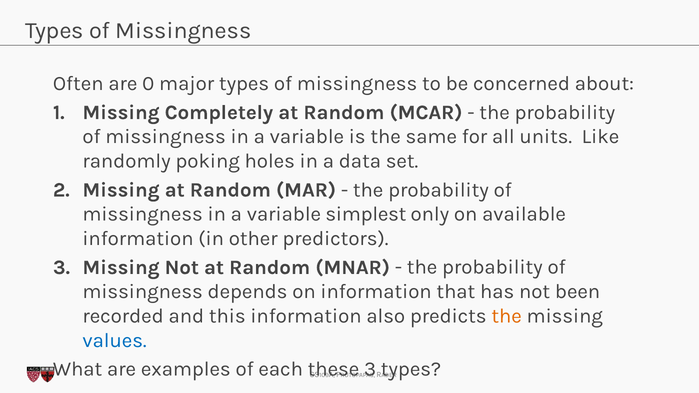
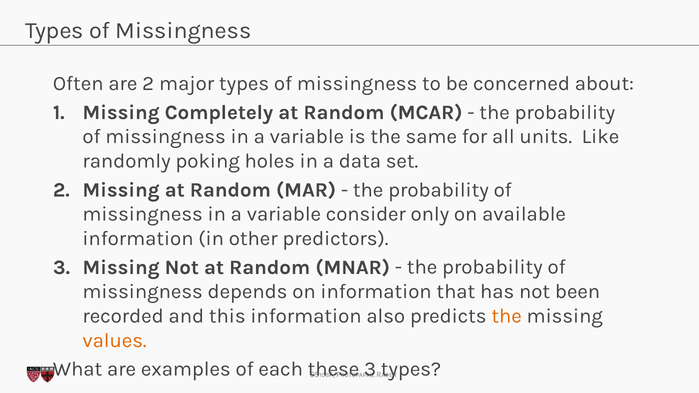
are 0: 0 -> 2
simplest: simplest -> consider
values colour: blue -> orange
